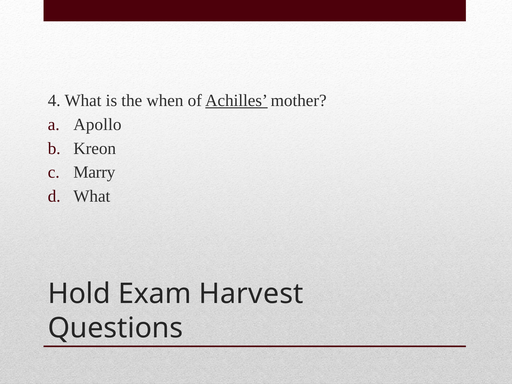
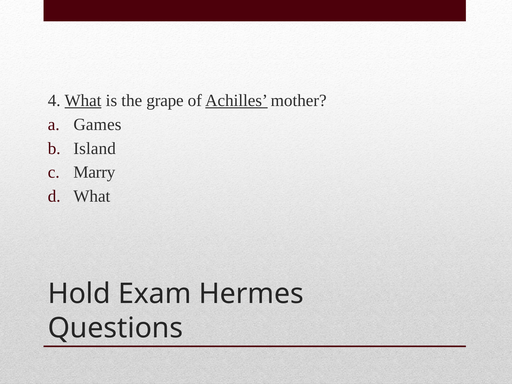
What at (83, 101) underline: none -> present
when: when -> grape
Apollo: Apollo -> Games
Kreon: Kreon -> Island
Harvest: Harvest -> Hermes
